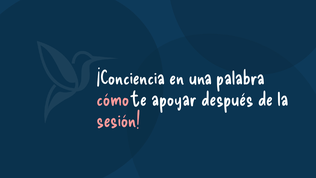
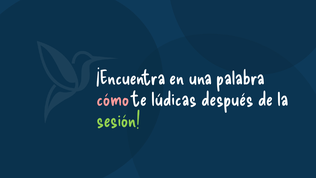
¡Conciencia: ¡Conciencia -> ¡Encuentra
apoyar: apoyar -> lúdicas
sesión colour: pink -> light green
